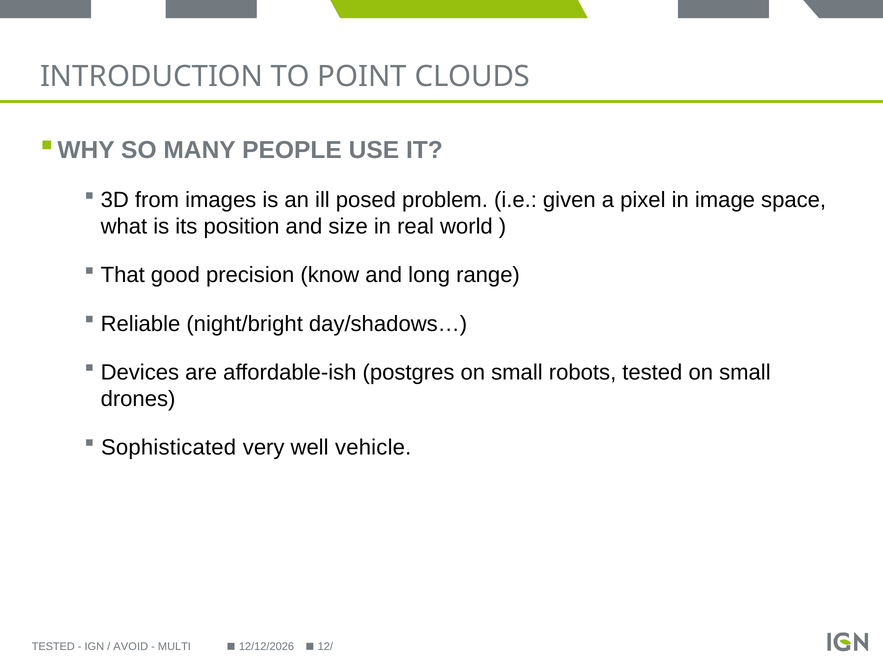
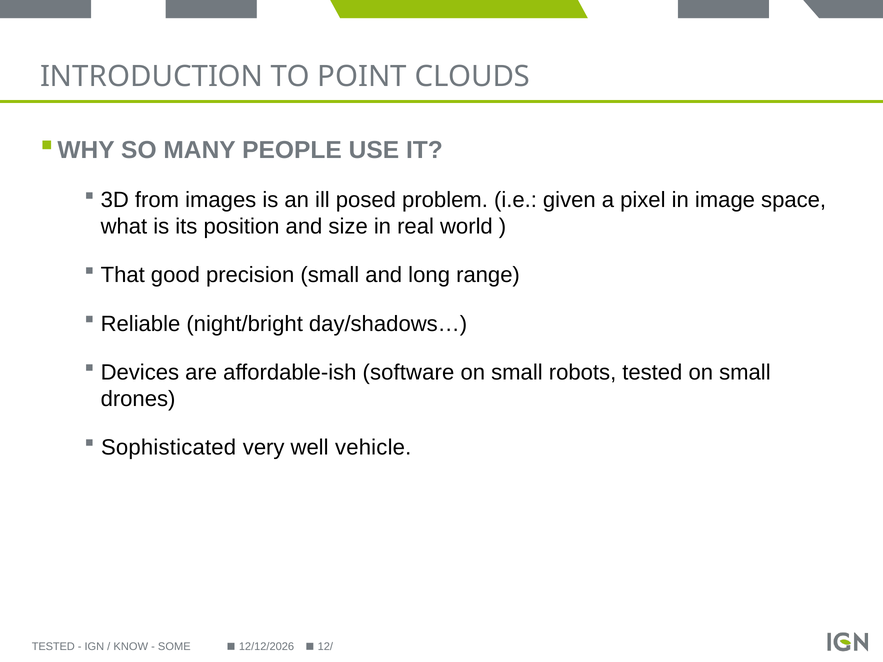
precision know: know -> small
postgres: postgres -> software
AVOID: AVOID -> KNOW
MULTI: MULTI -> SOME
